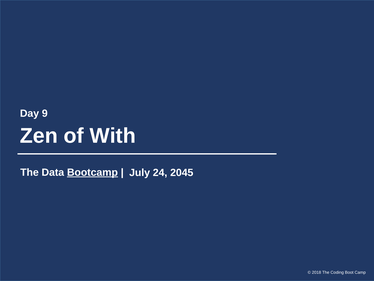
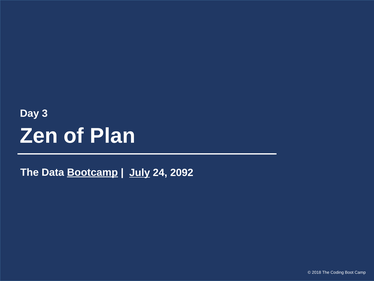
9: 9 -> 3
With: With -> Plan
July underline: none -> present
2045: 2045 -> 2092
